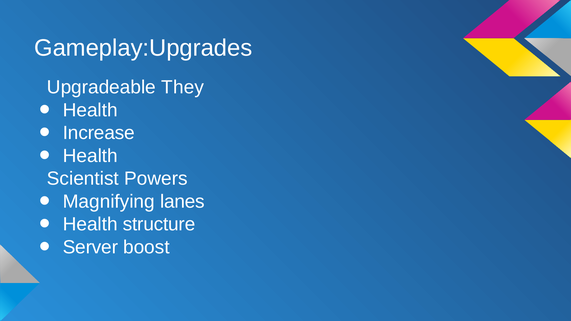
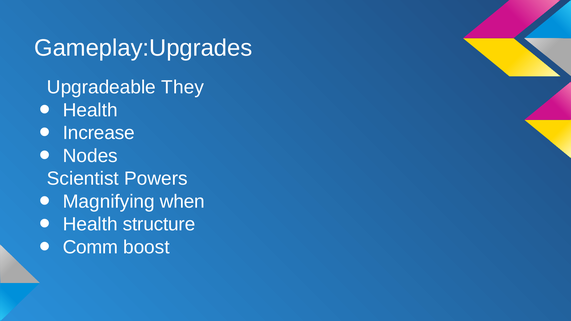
Health at (90, 156): Health -> Nodes
lanes: lanes -> when
Server: Server -> Comm
